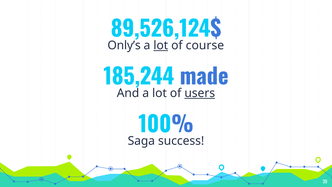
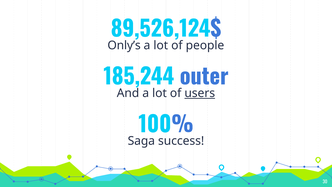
lot at (161, 45) underline: present -> none
course: course -> people
made: made -> outer
